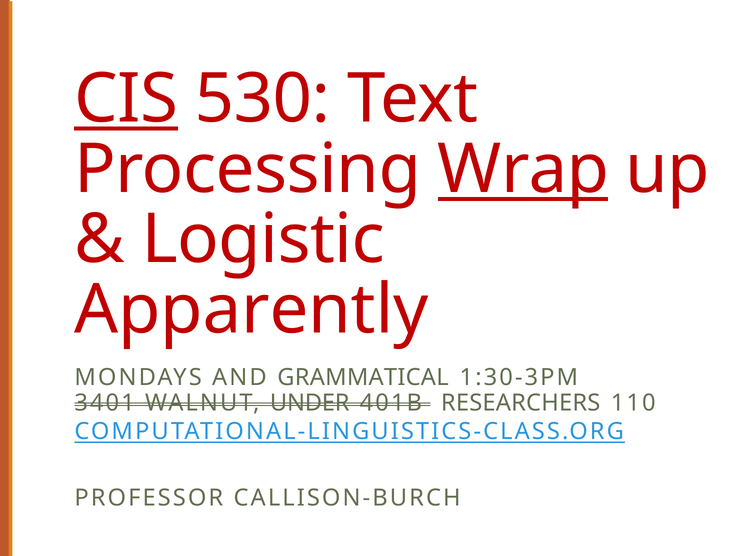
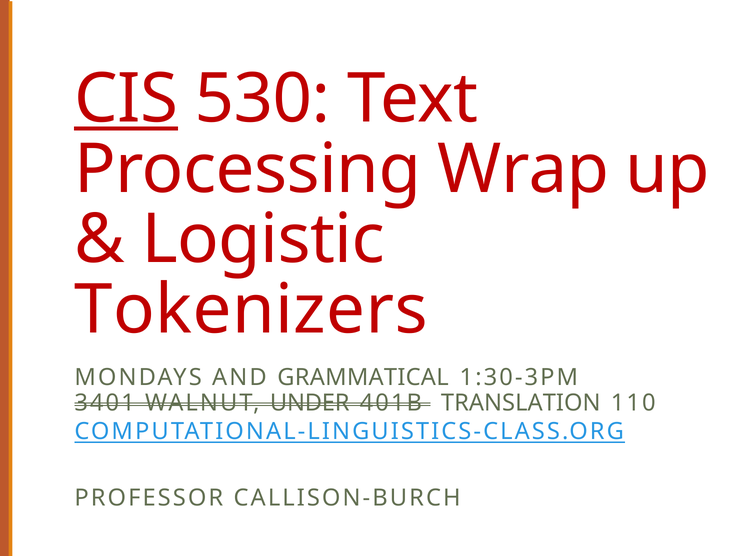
Wrap underline: present -> none
Apparently: Apparently -> Tokenizers
RESEARCHERS: RESEARCHERS -> TRANSLATION
